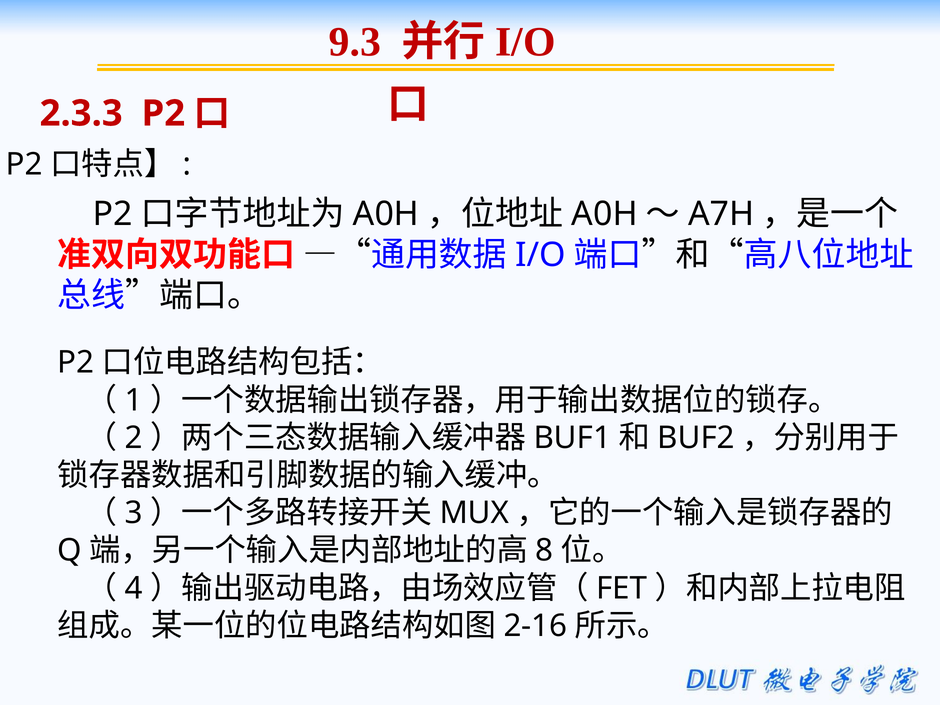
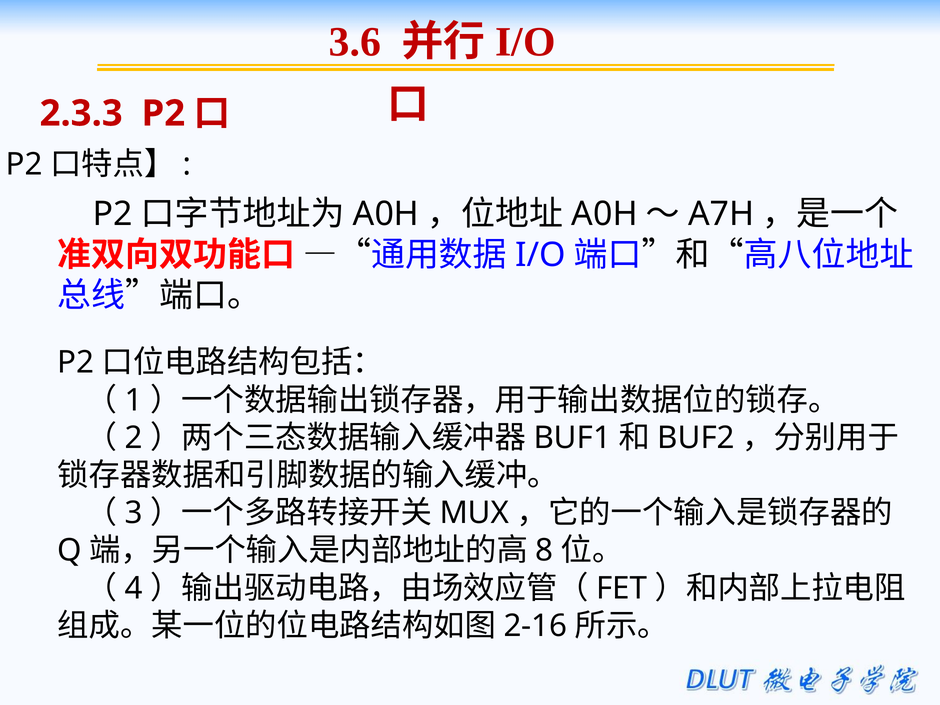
9.3: 9.3 -> 3.6
